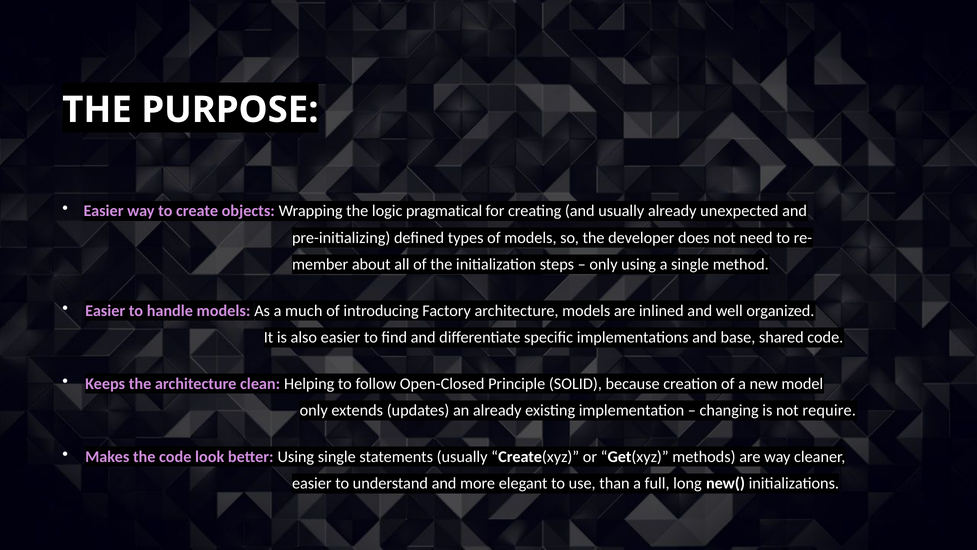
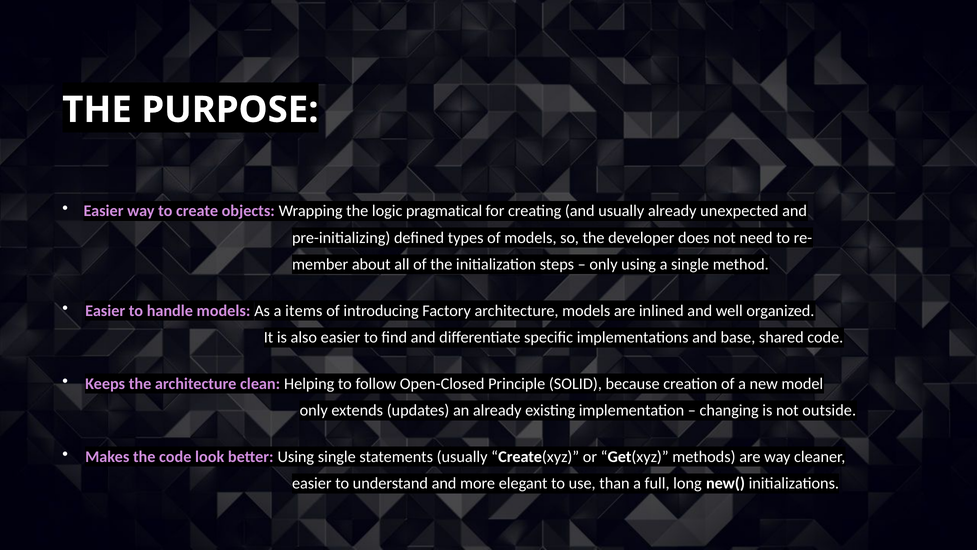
much: much -> items
require: require -> outside
